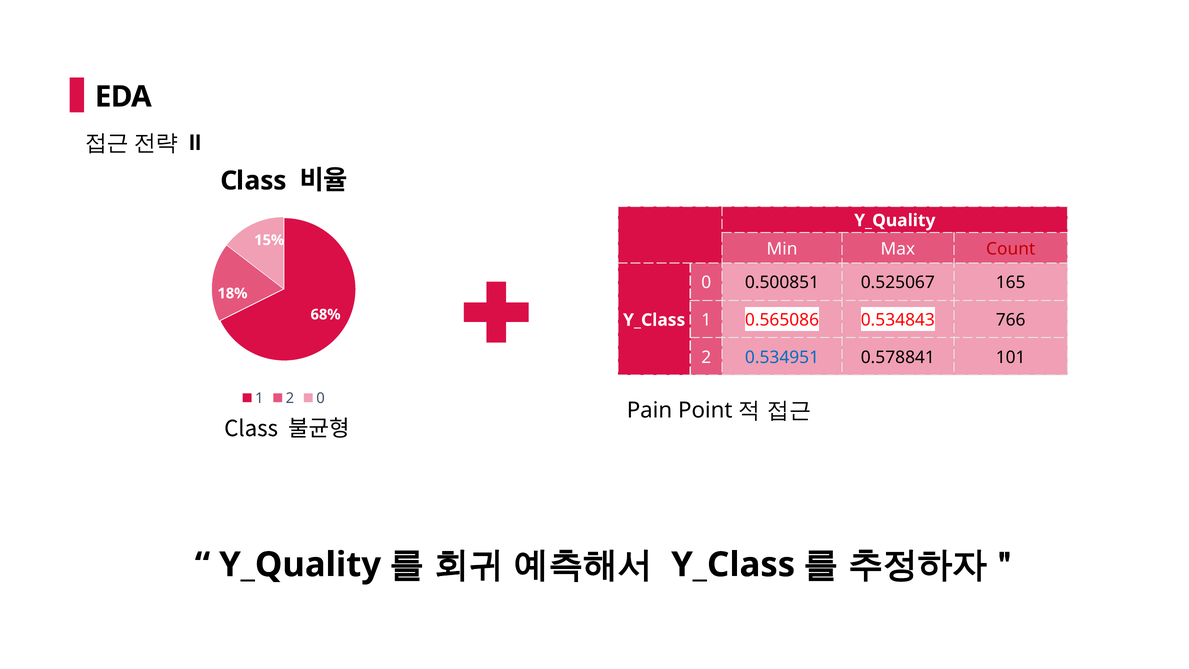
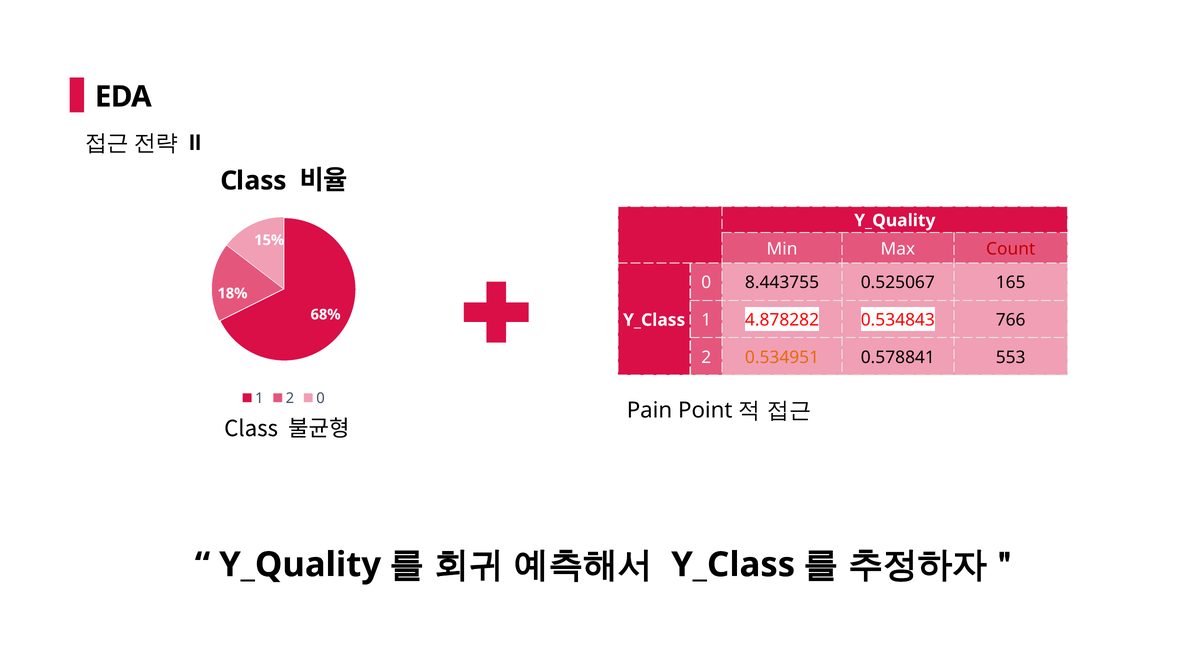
0.500851: 0.500851 -> 8.443755
0.565086: 0.565086 -> 4.878282
0.534951 colour: blue -> orange
101: 101 -> 553
